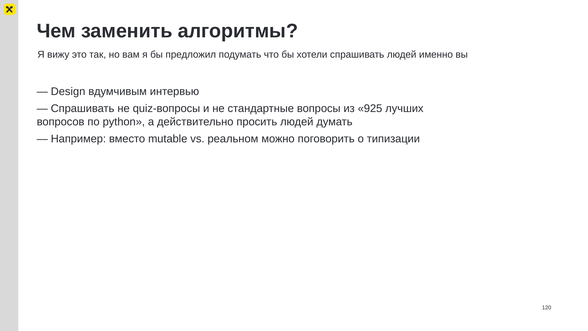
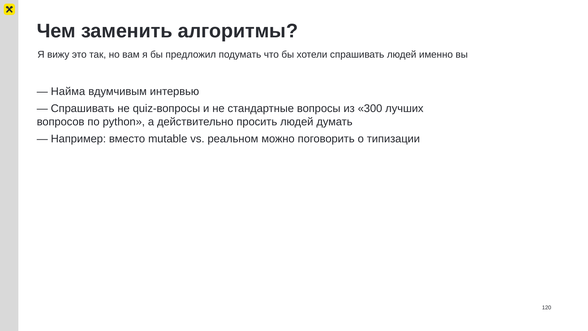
Design: Design -> Найма
925: 925 -> 300
